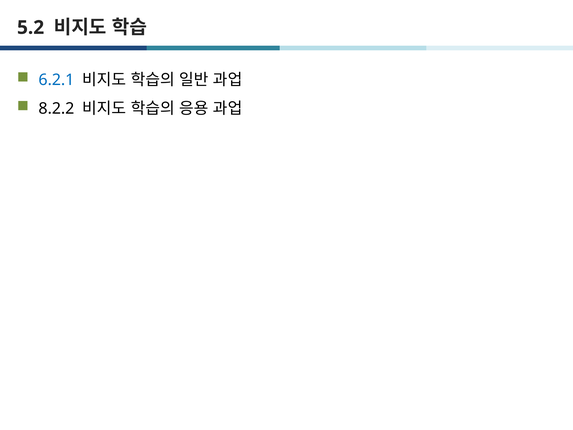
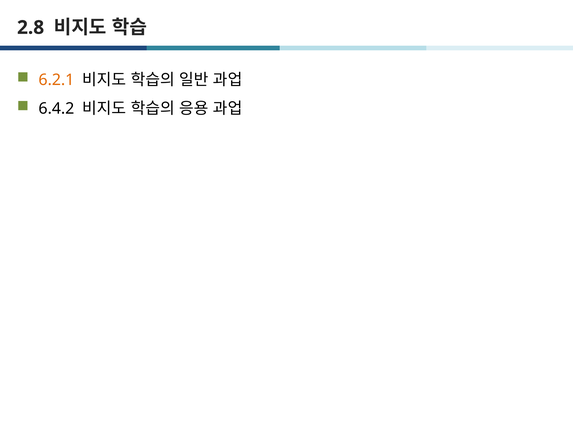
5.2: 5.2 -> 2.8
6.2.1 colour: blue -> orange
8.2.2: 8.2.2 -> 6.4.2
